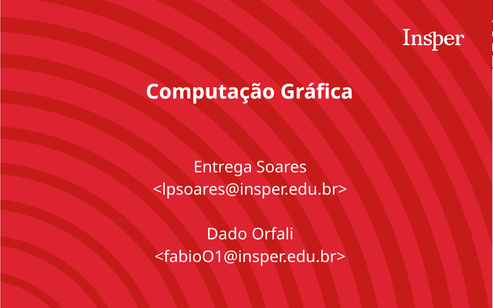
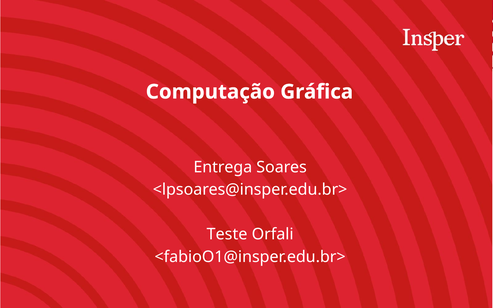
Dado: Dado -> Teste
